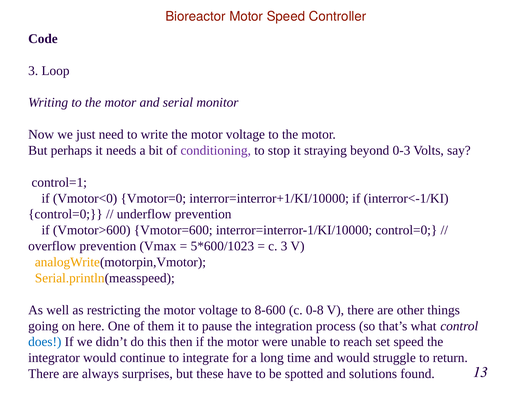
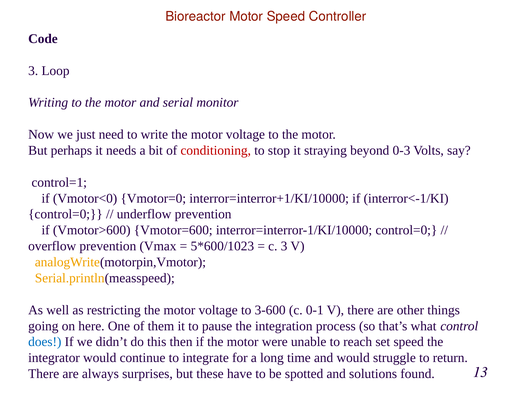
conditioning colour: purple -> red
8-600: 8-600 -> 3-600
0-8: 0-8 -> 0-1
